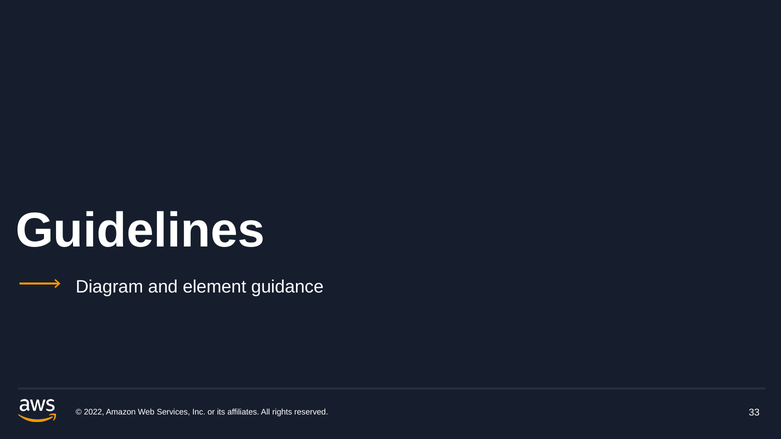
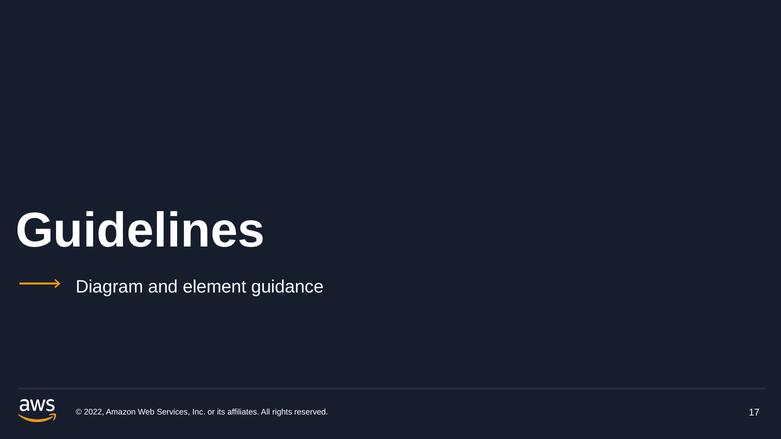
33: 33 -> 17
